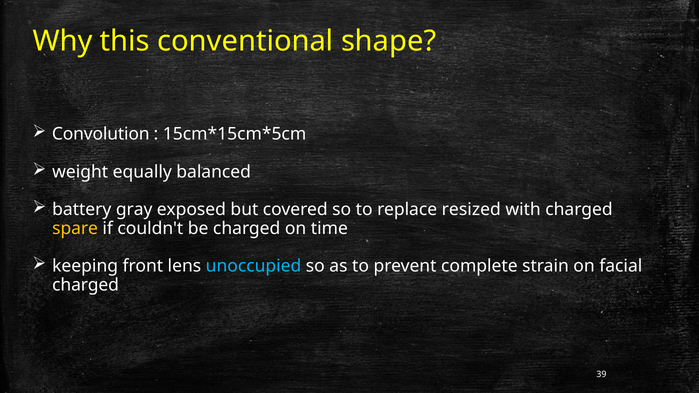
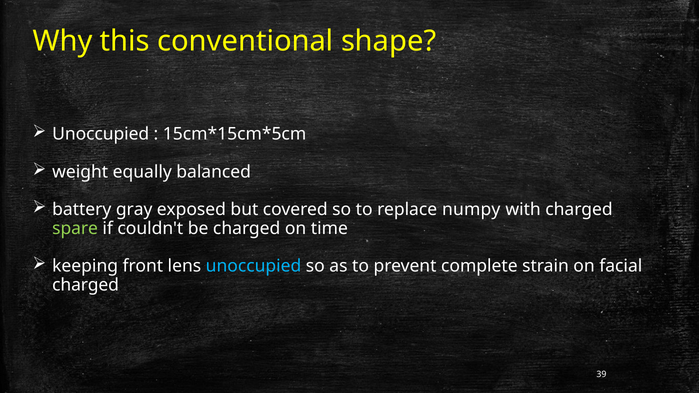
Convolution at (101, 134): Convolution -> Unoccupied
resized: resized -> numpy
spare colour: yellow -> light green
